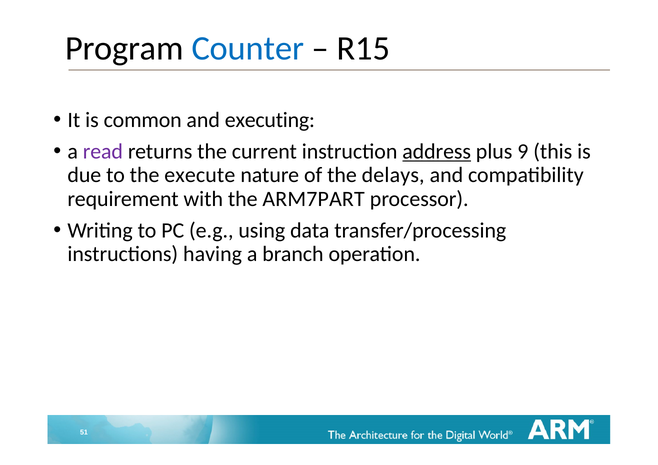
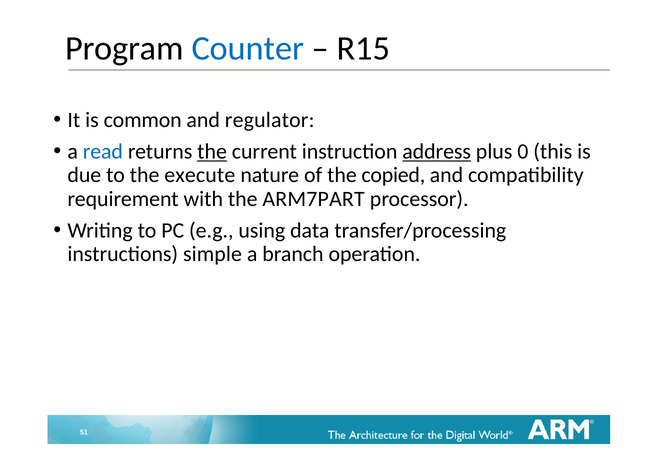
executing: executing -> regulator
read colour: purple -> blue
the at (212, 152) underline: none -> present
9: 9 -> 0
delays: delays -> copied
having: having -> simple
